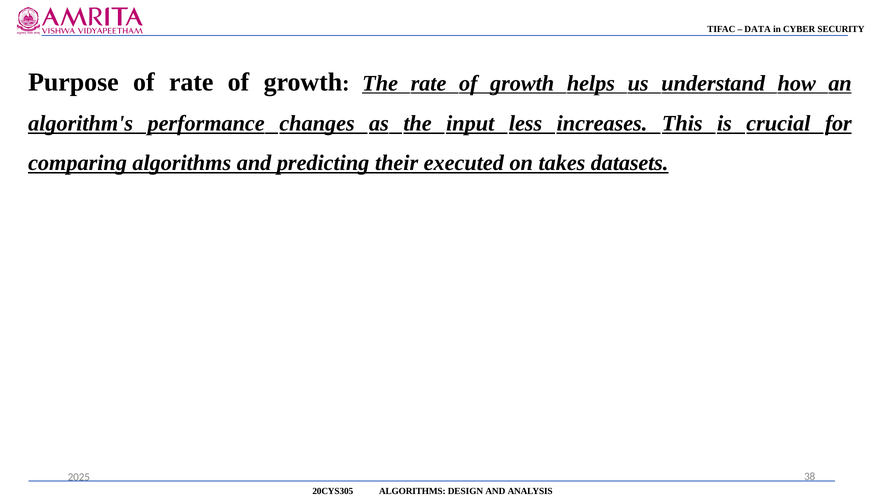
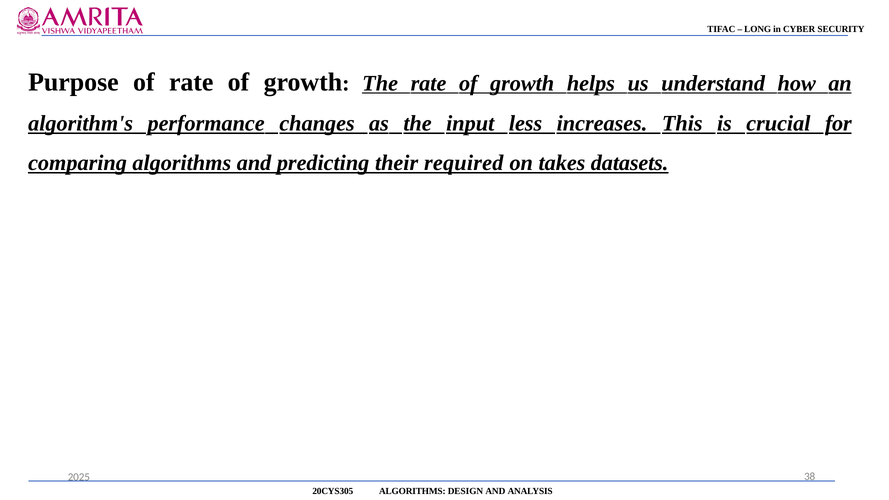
DATA: DATA -> LONG
executed: executed -> required
